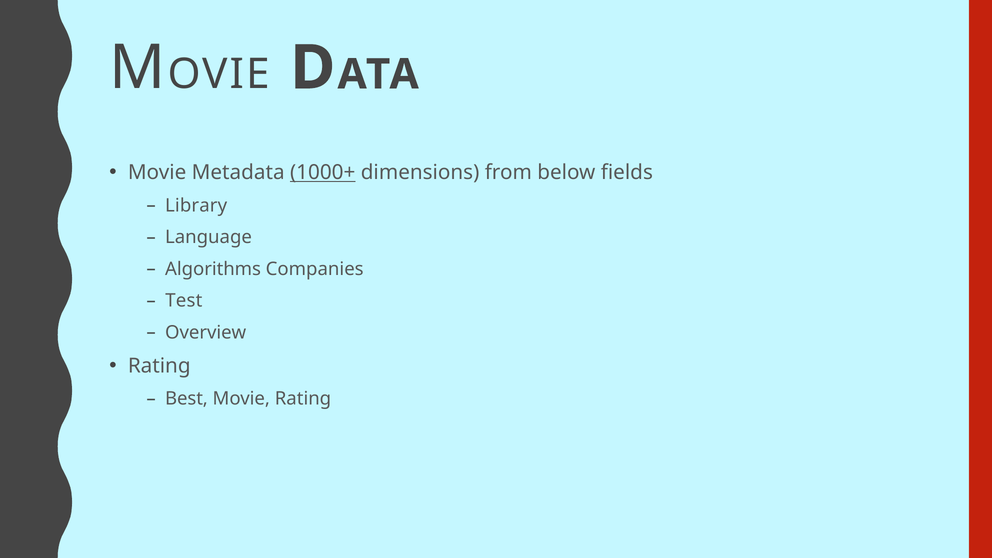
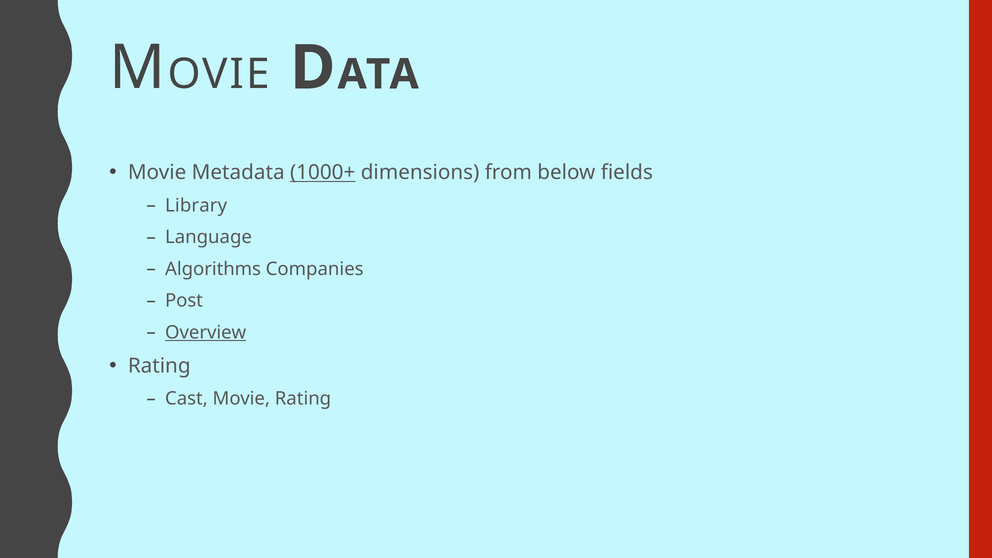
Test: Test -> Post
Overview underline: none -> present
Best: Best -> Cast
